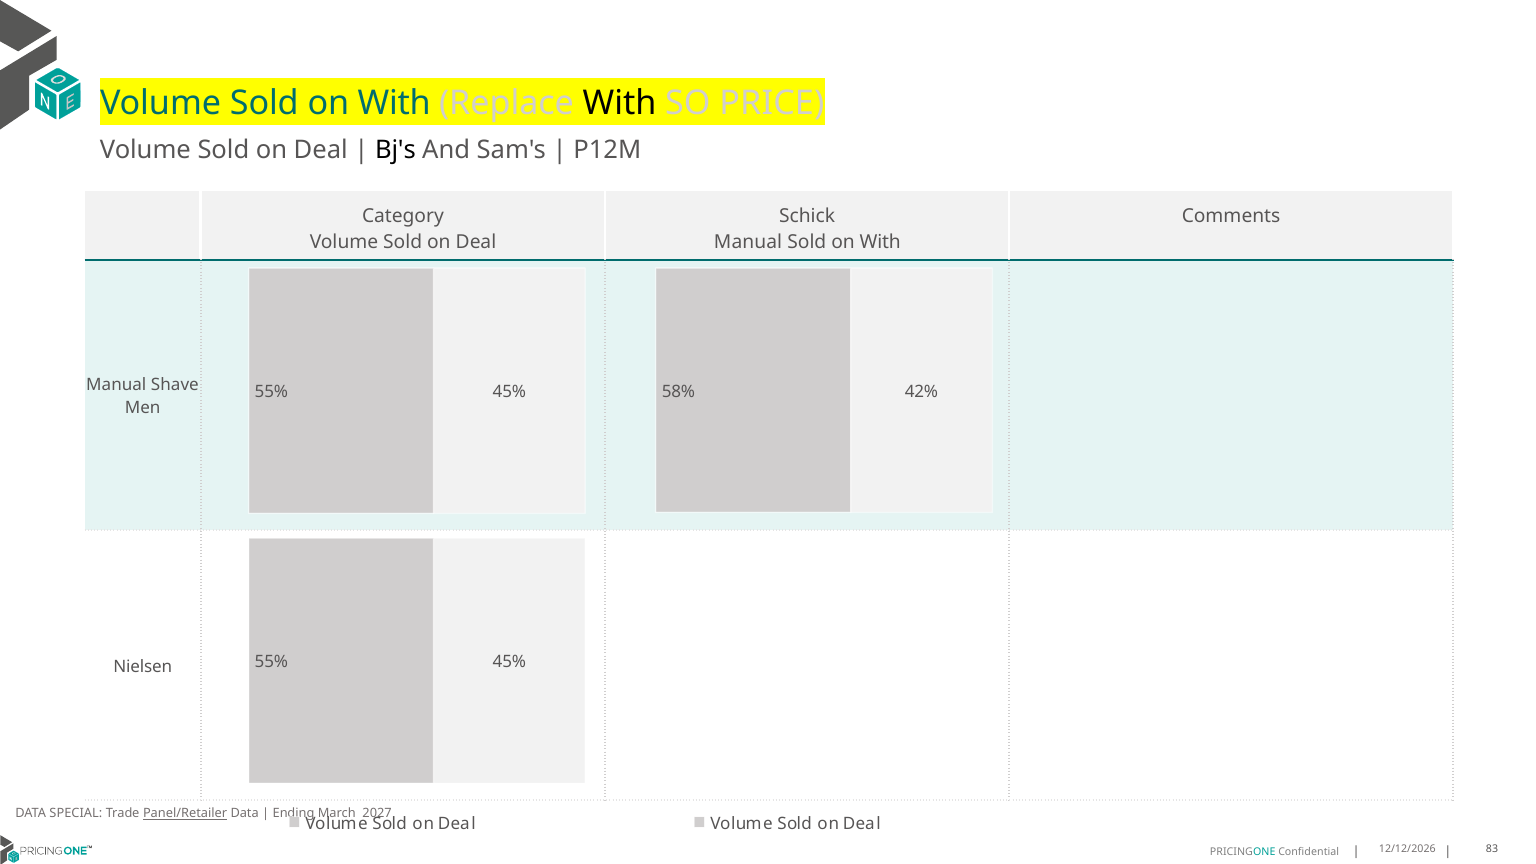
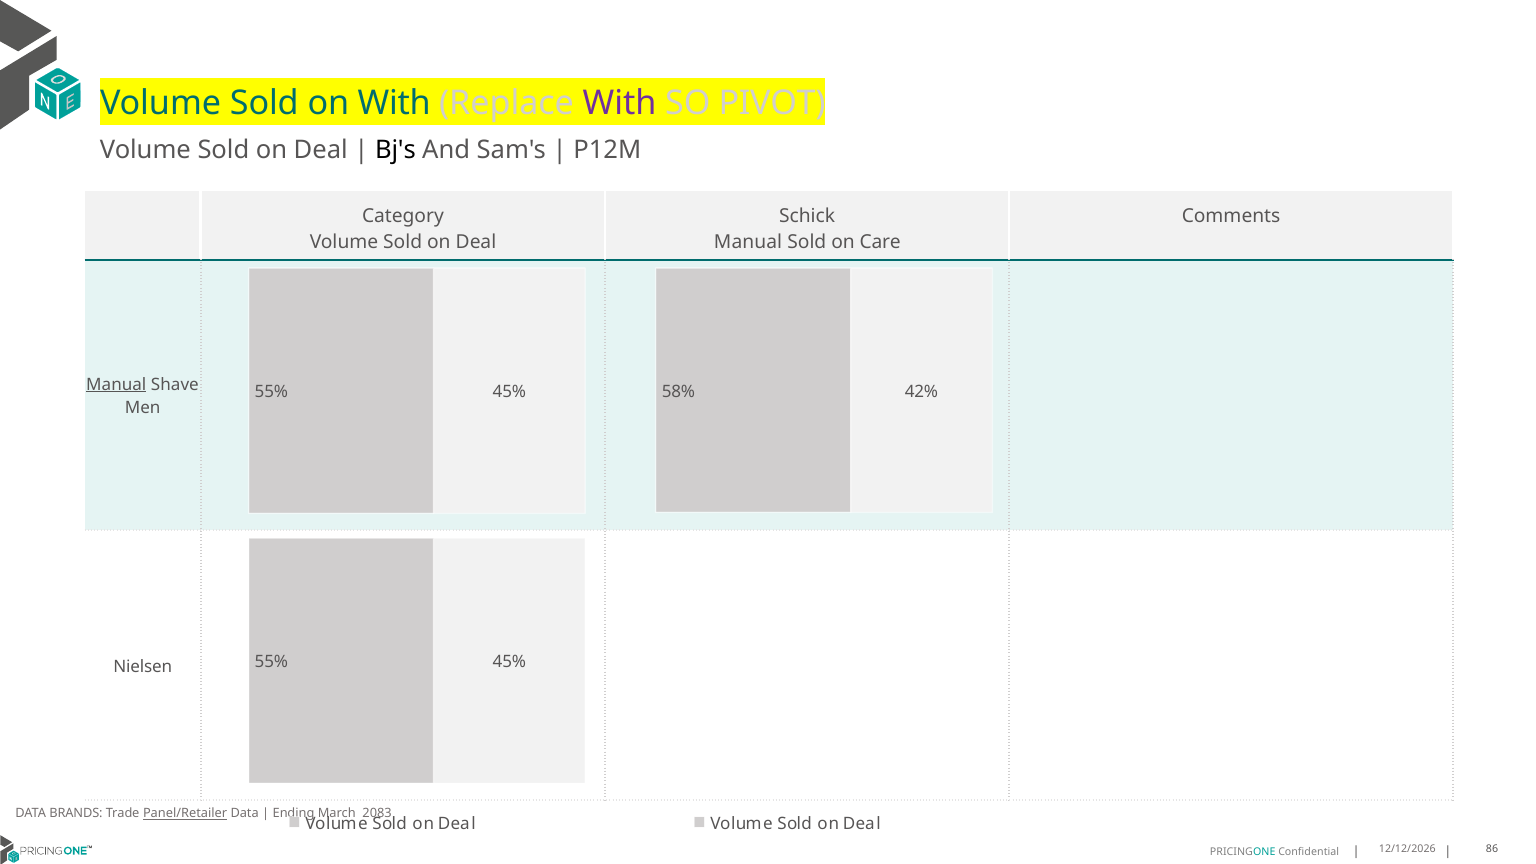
With at (620, 103) colour: black -> purple
PRICE: PRICE -> PIVOT
With at (880, 242): With -> Care
Manual at (116, 385) underline: none -> present
SPECIAL: SPECIAL -> BRANDS
2027: 2027 -> 2083
83: 83 -> 86
